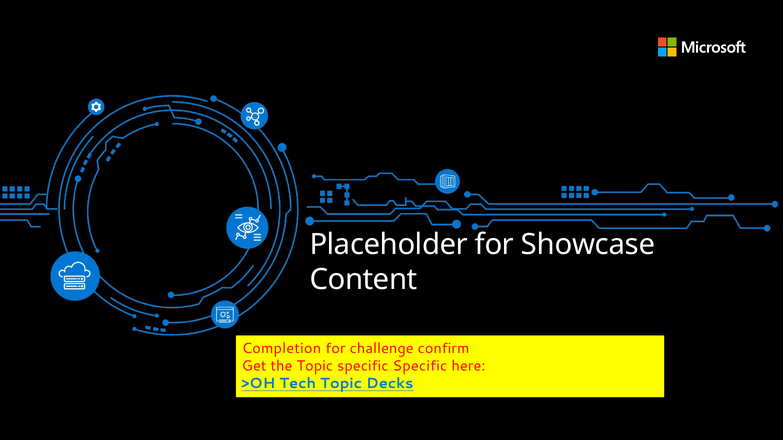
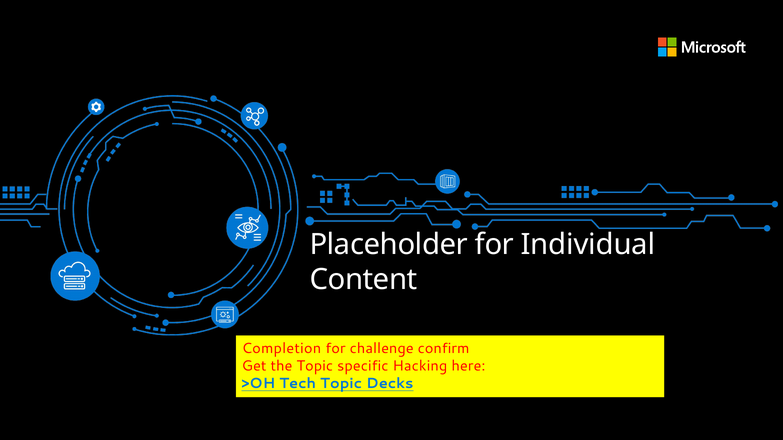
Showcase: Showcase -> Individual
specific Specific: Specific -> Hacking
